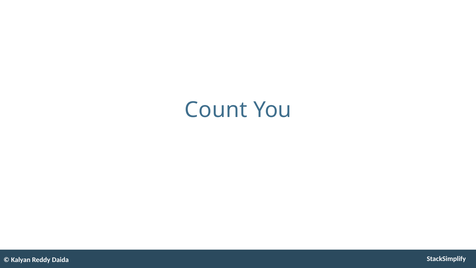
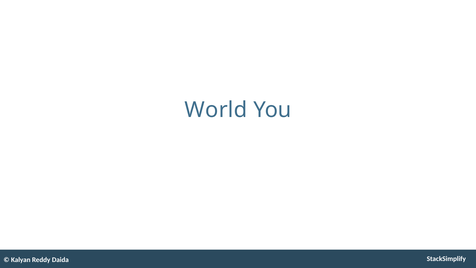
Count: Count -> World
